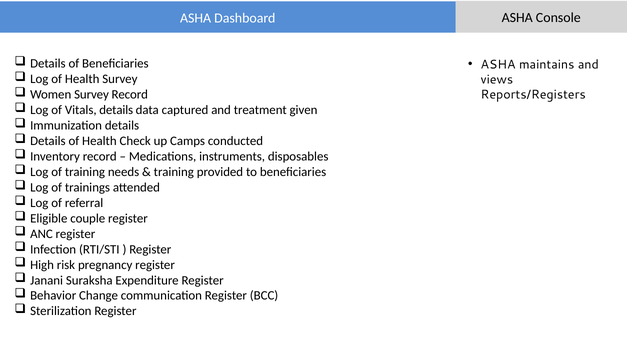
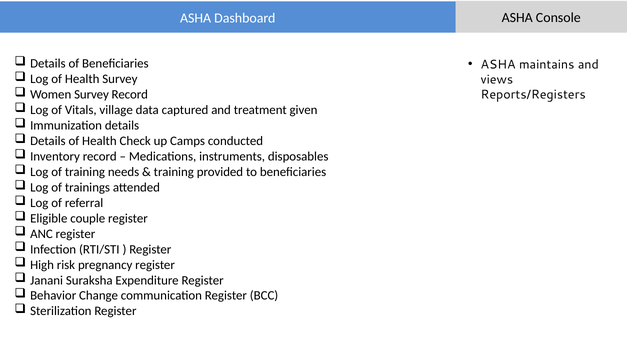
Vitals details: details -> village
